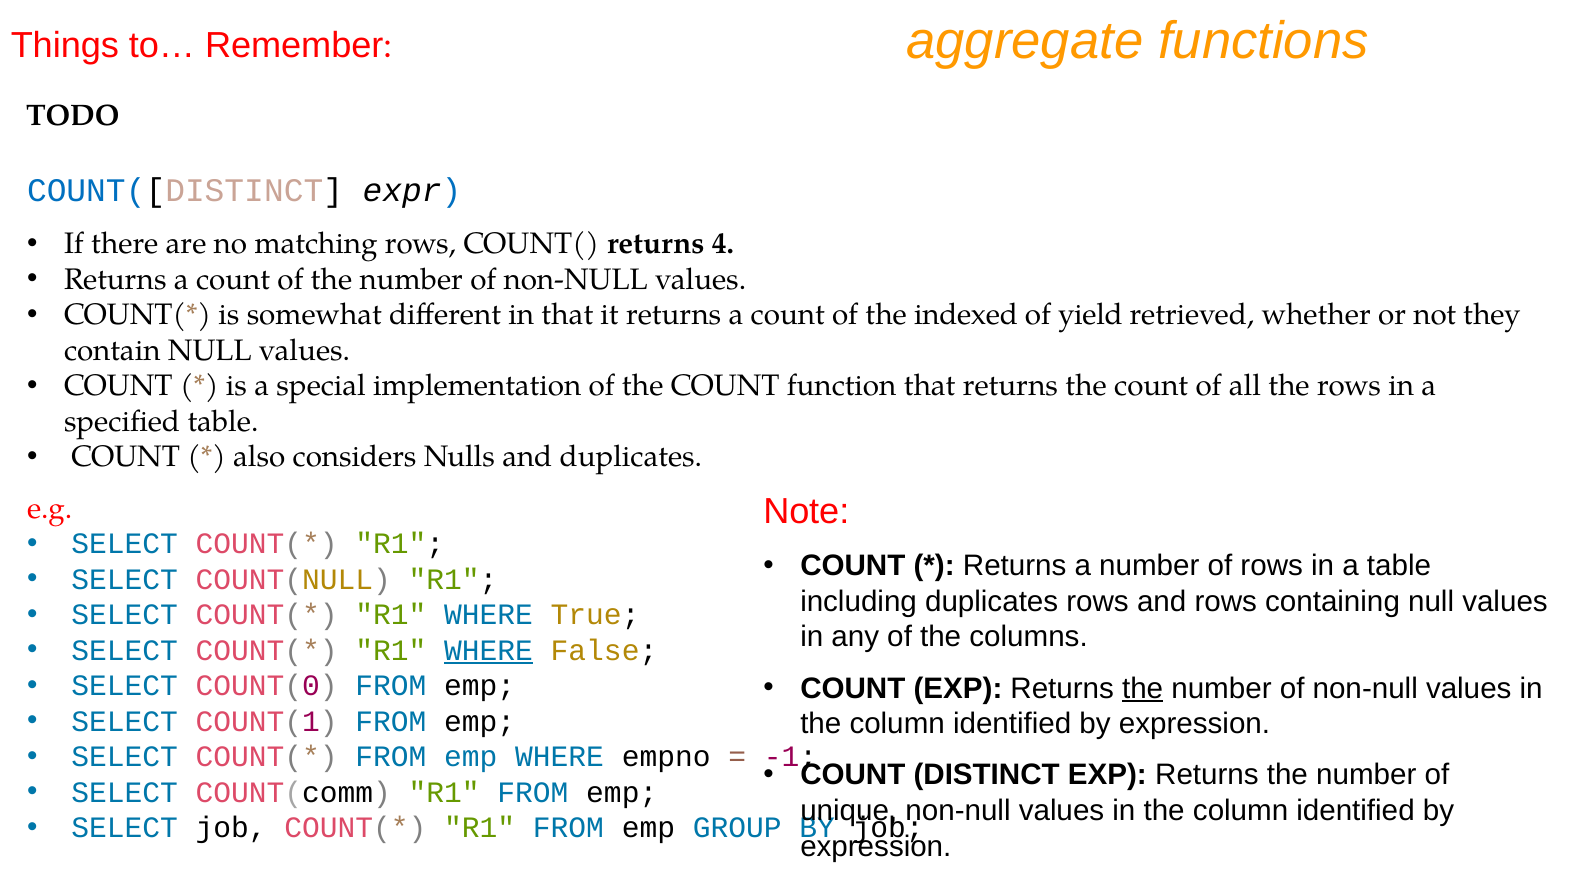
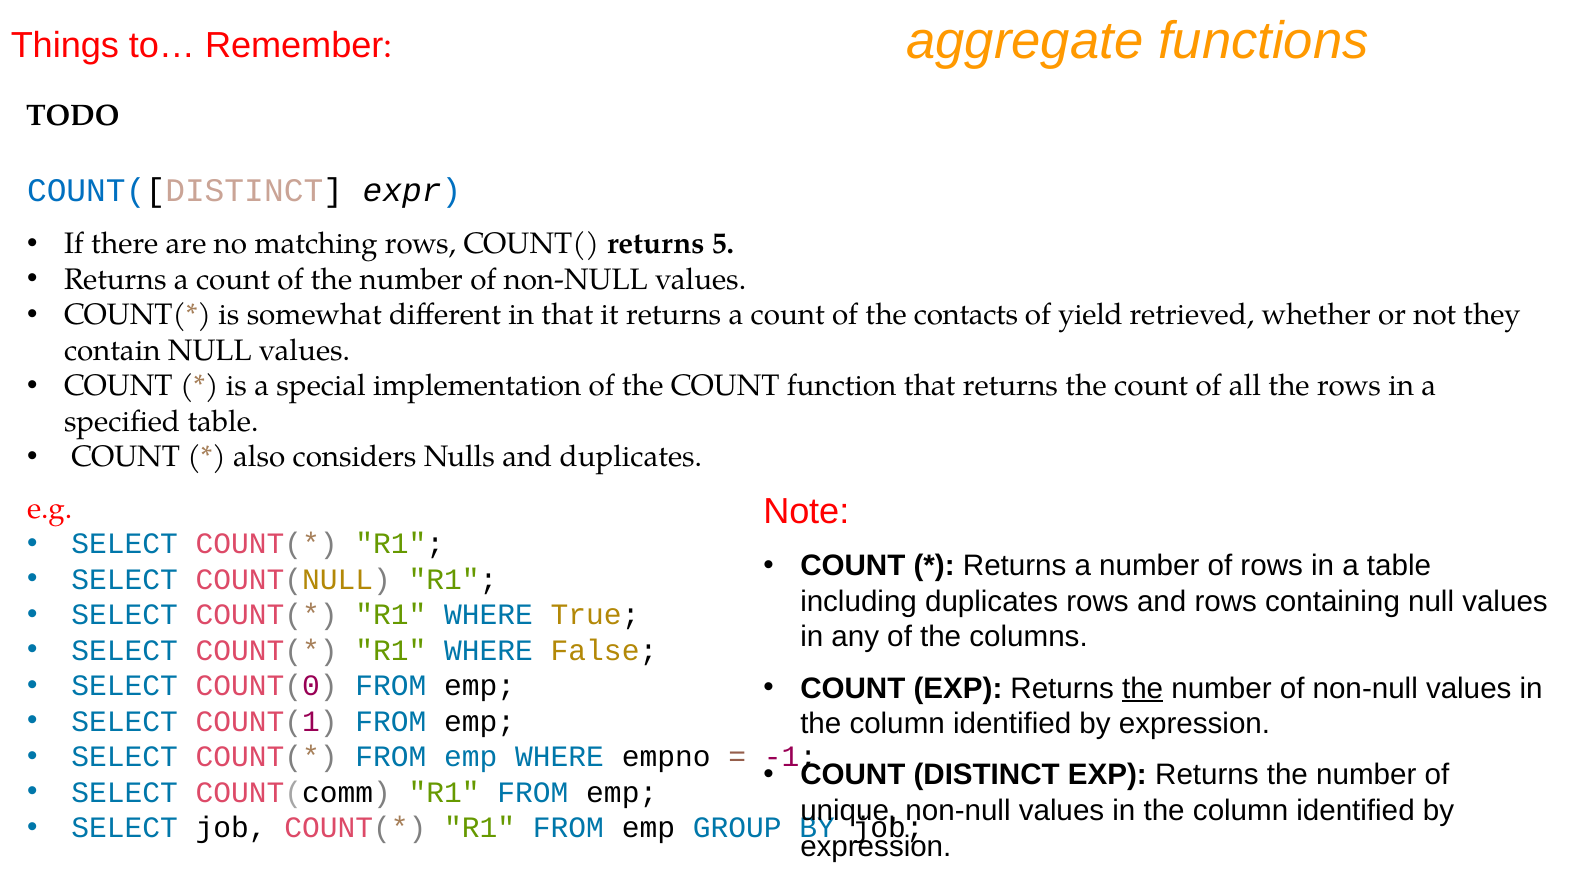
4: 4 -> 5
indexed: indexed -> contacts
WHERE at (489, 650) underline: present -> none
